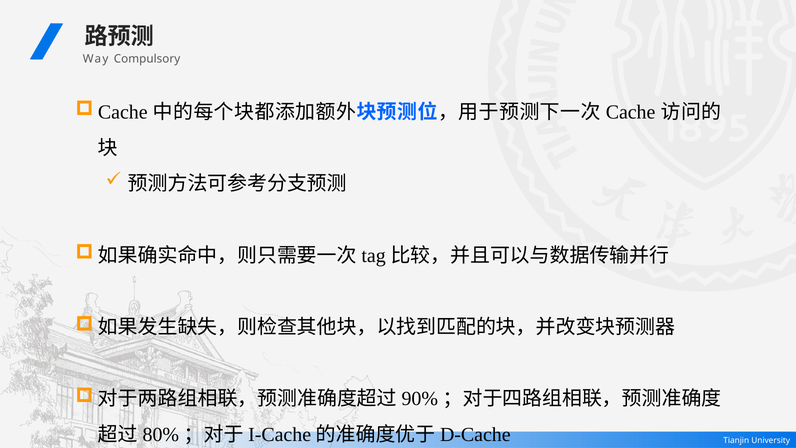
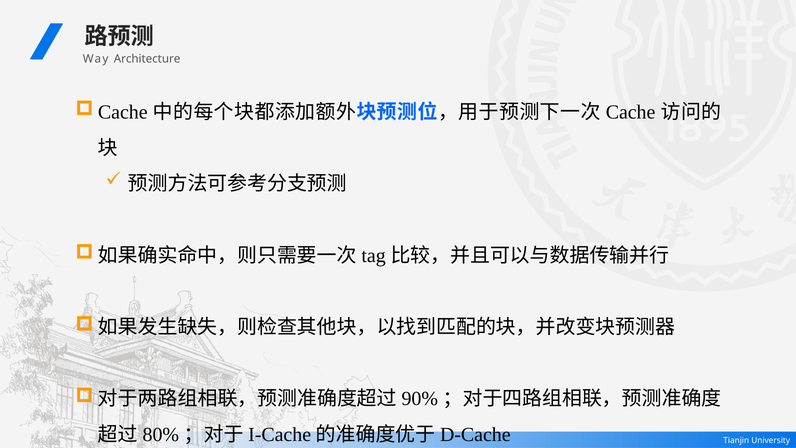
Compulsory: Compulsory -> Architecture
